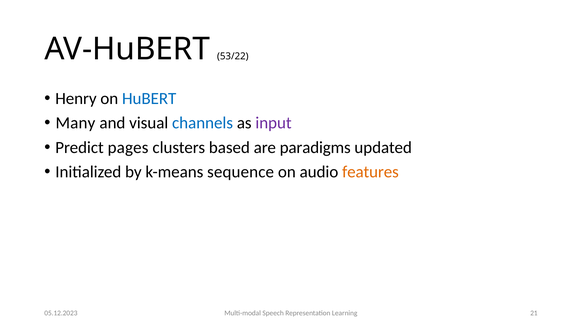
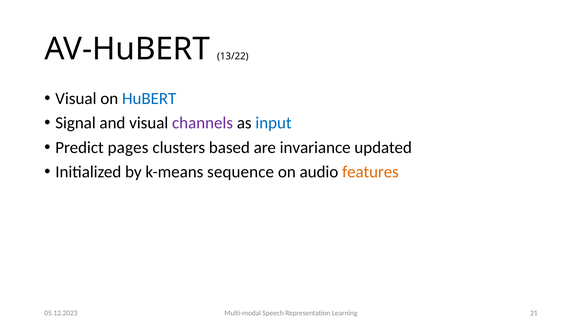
53/22: 53/22 -> 13/22
Henry at (76, 98): Henry -> Visual
Many: Many -> Signal
channels colour: blue -> purple
input colour: purple -> blue
paradigms: paradigms -> invariance
